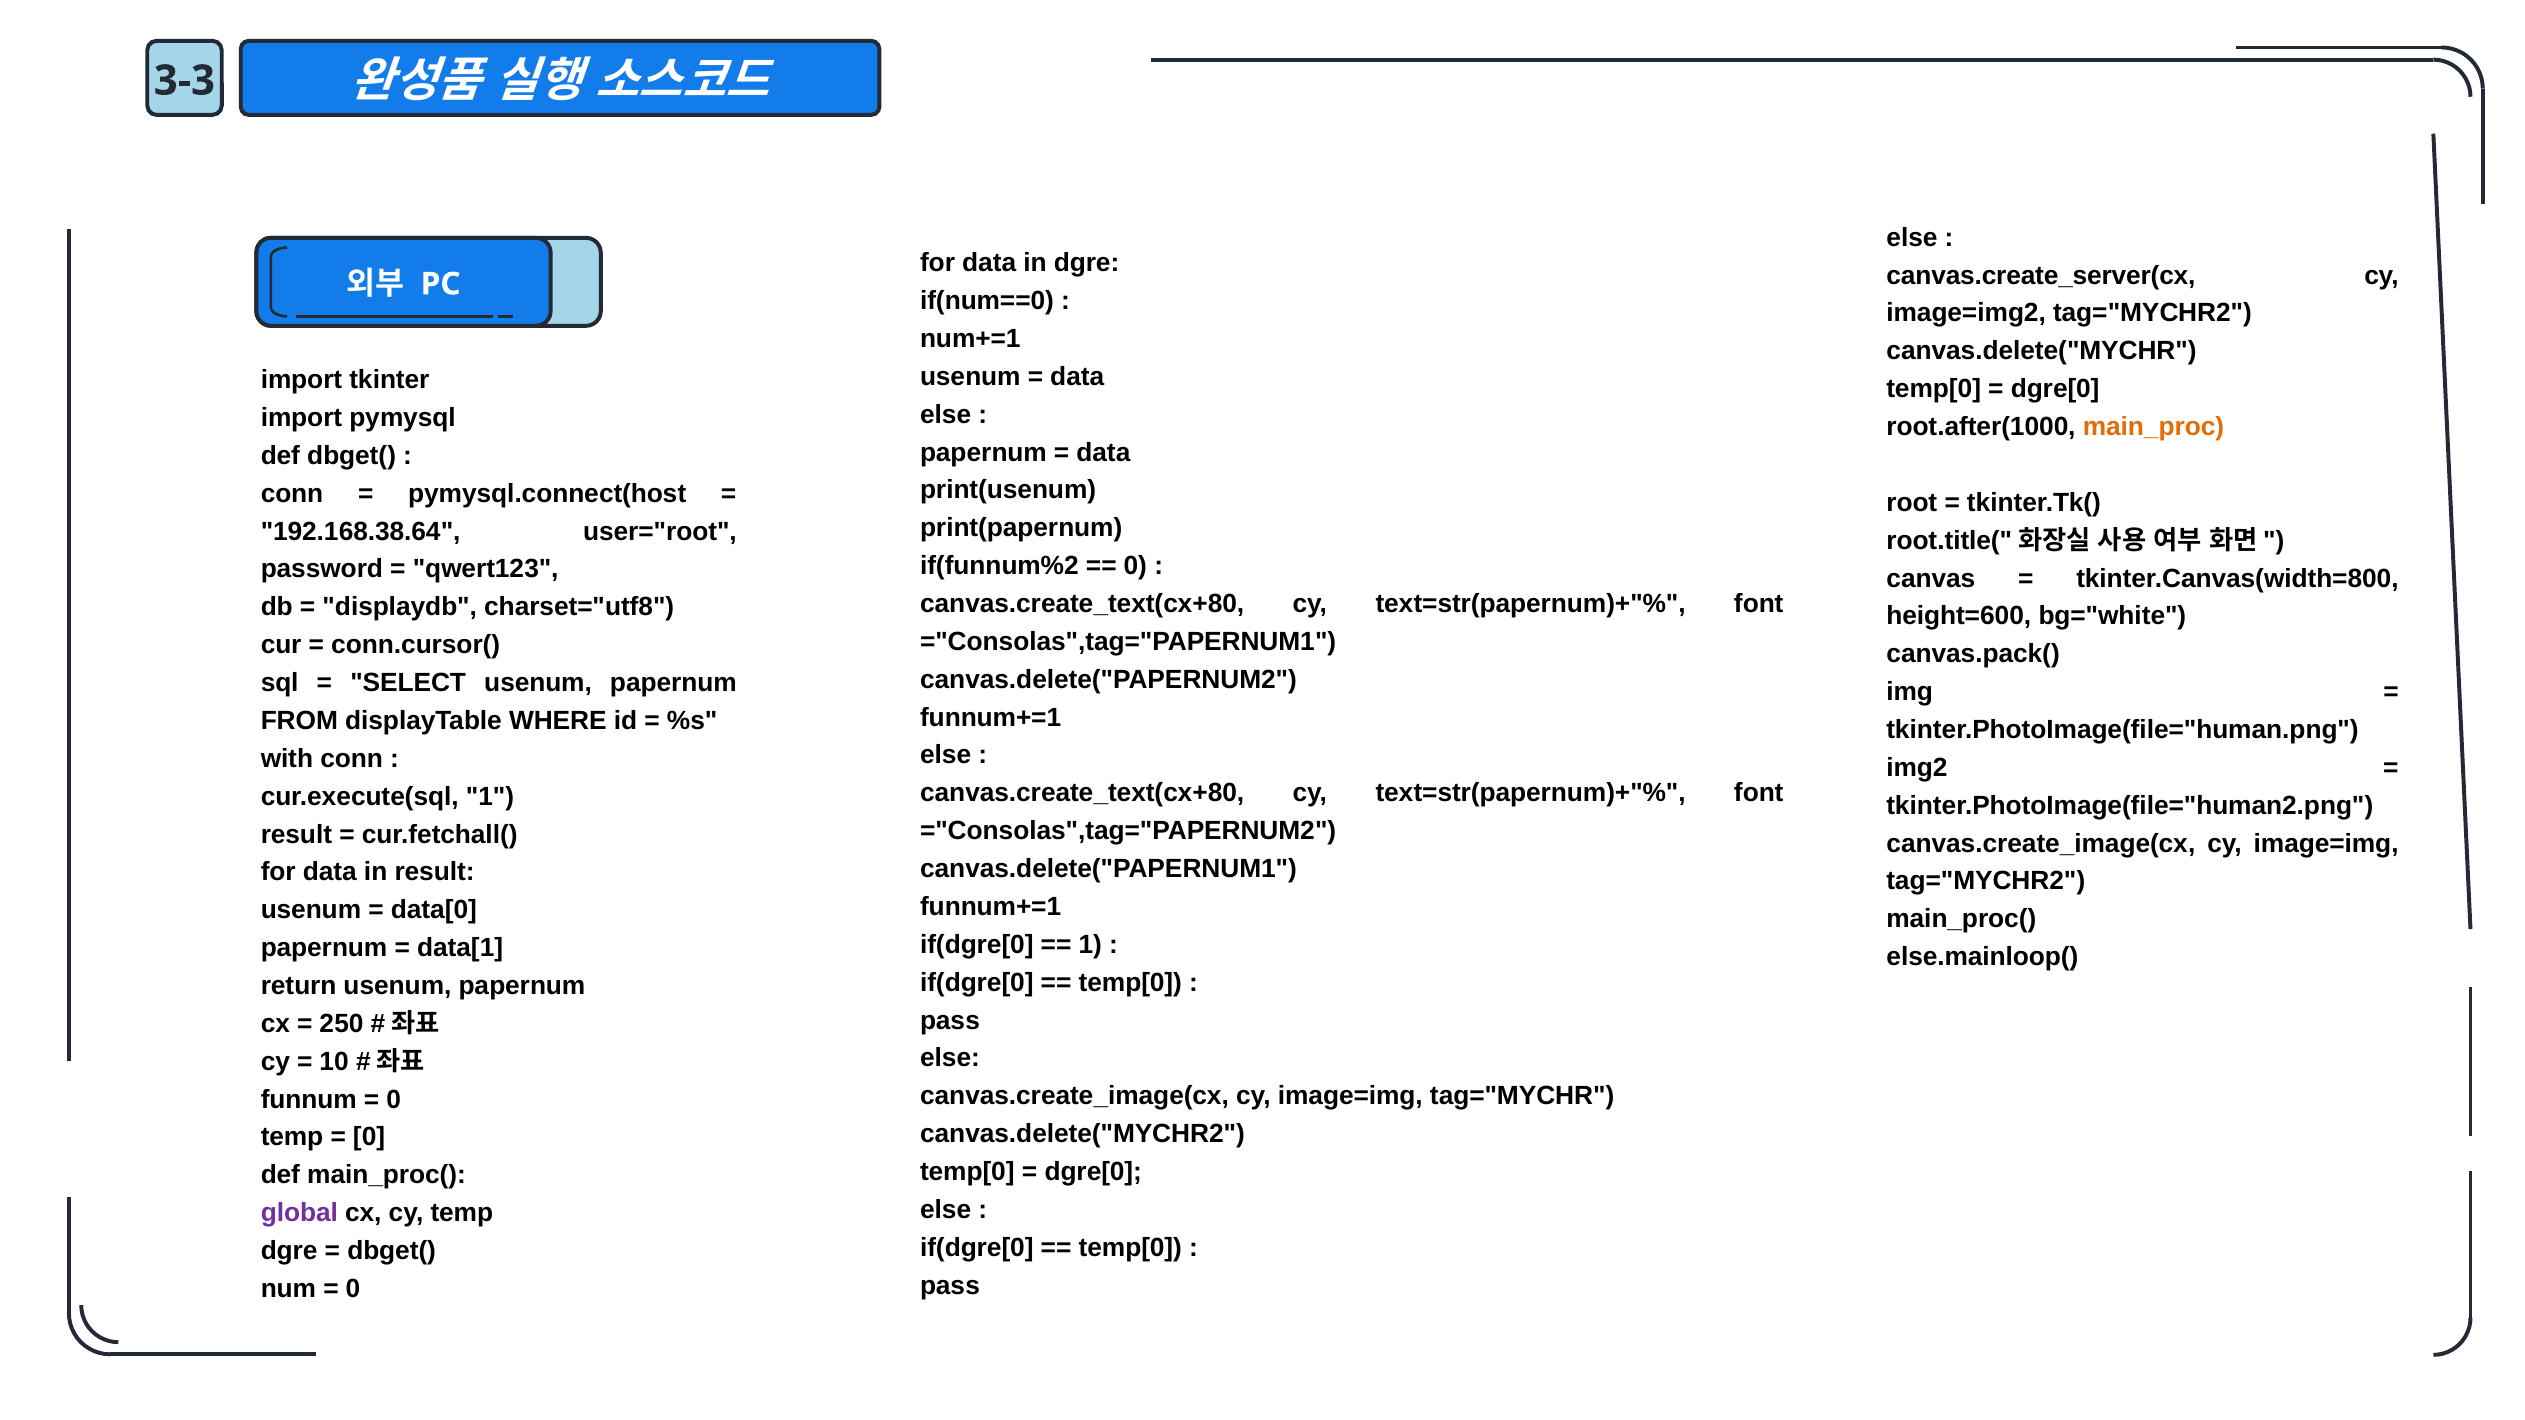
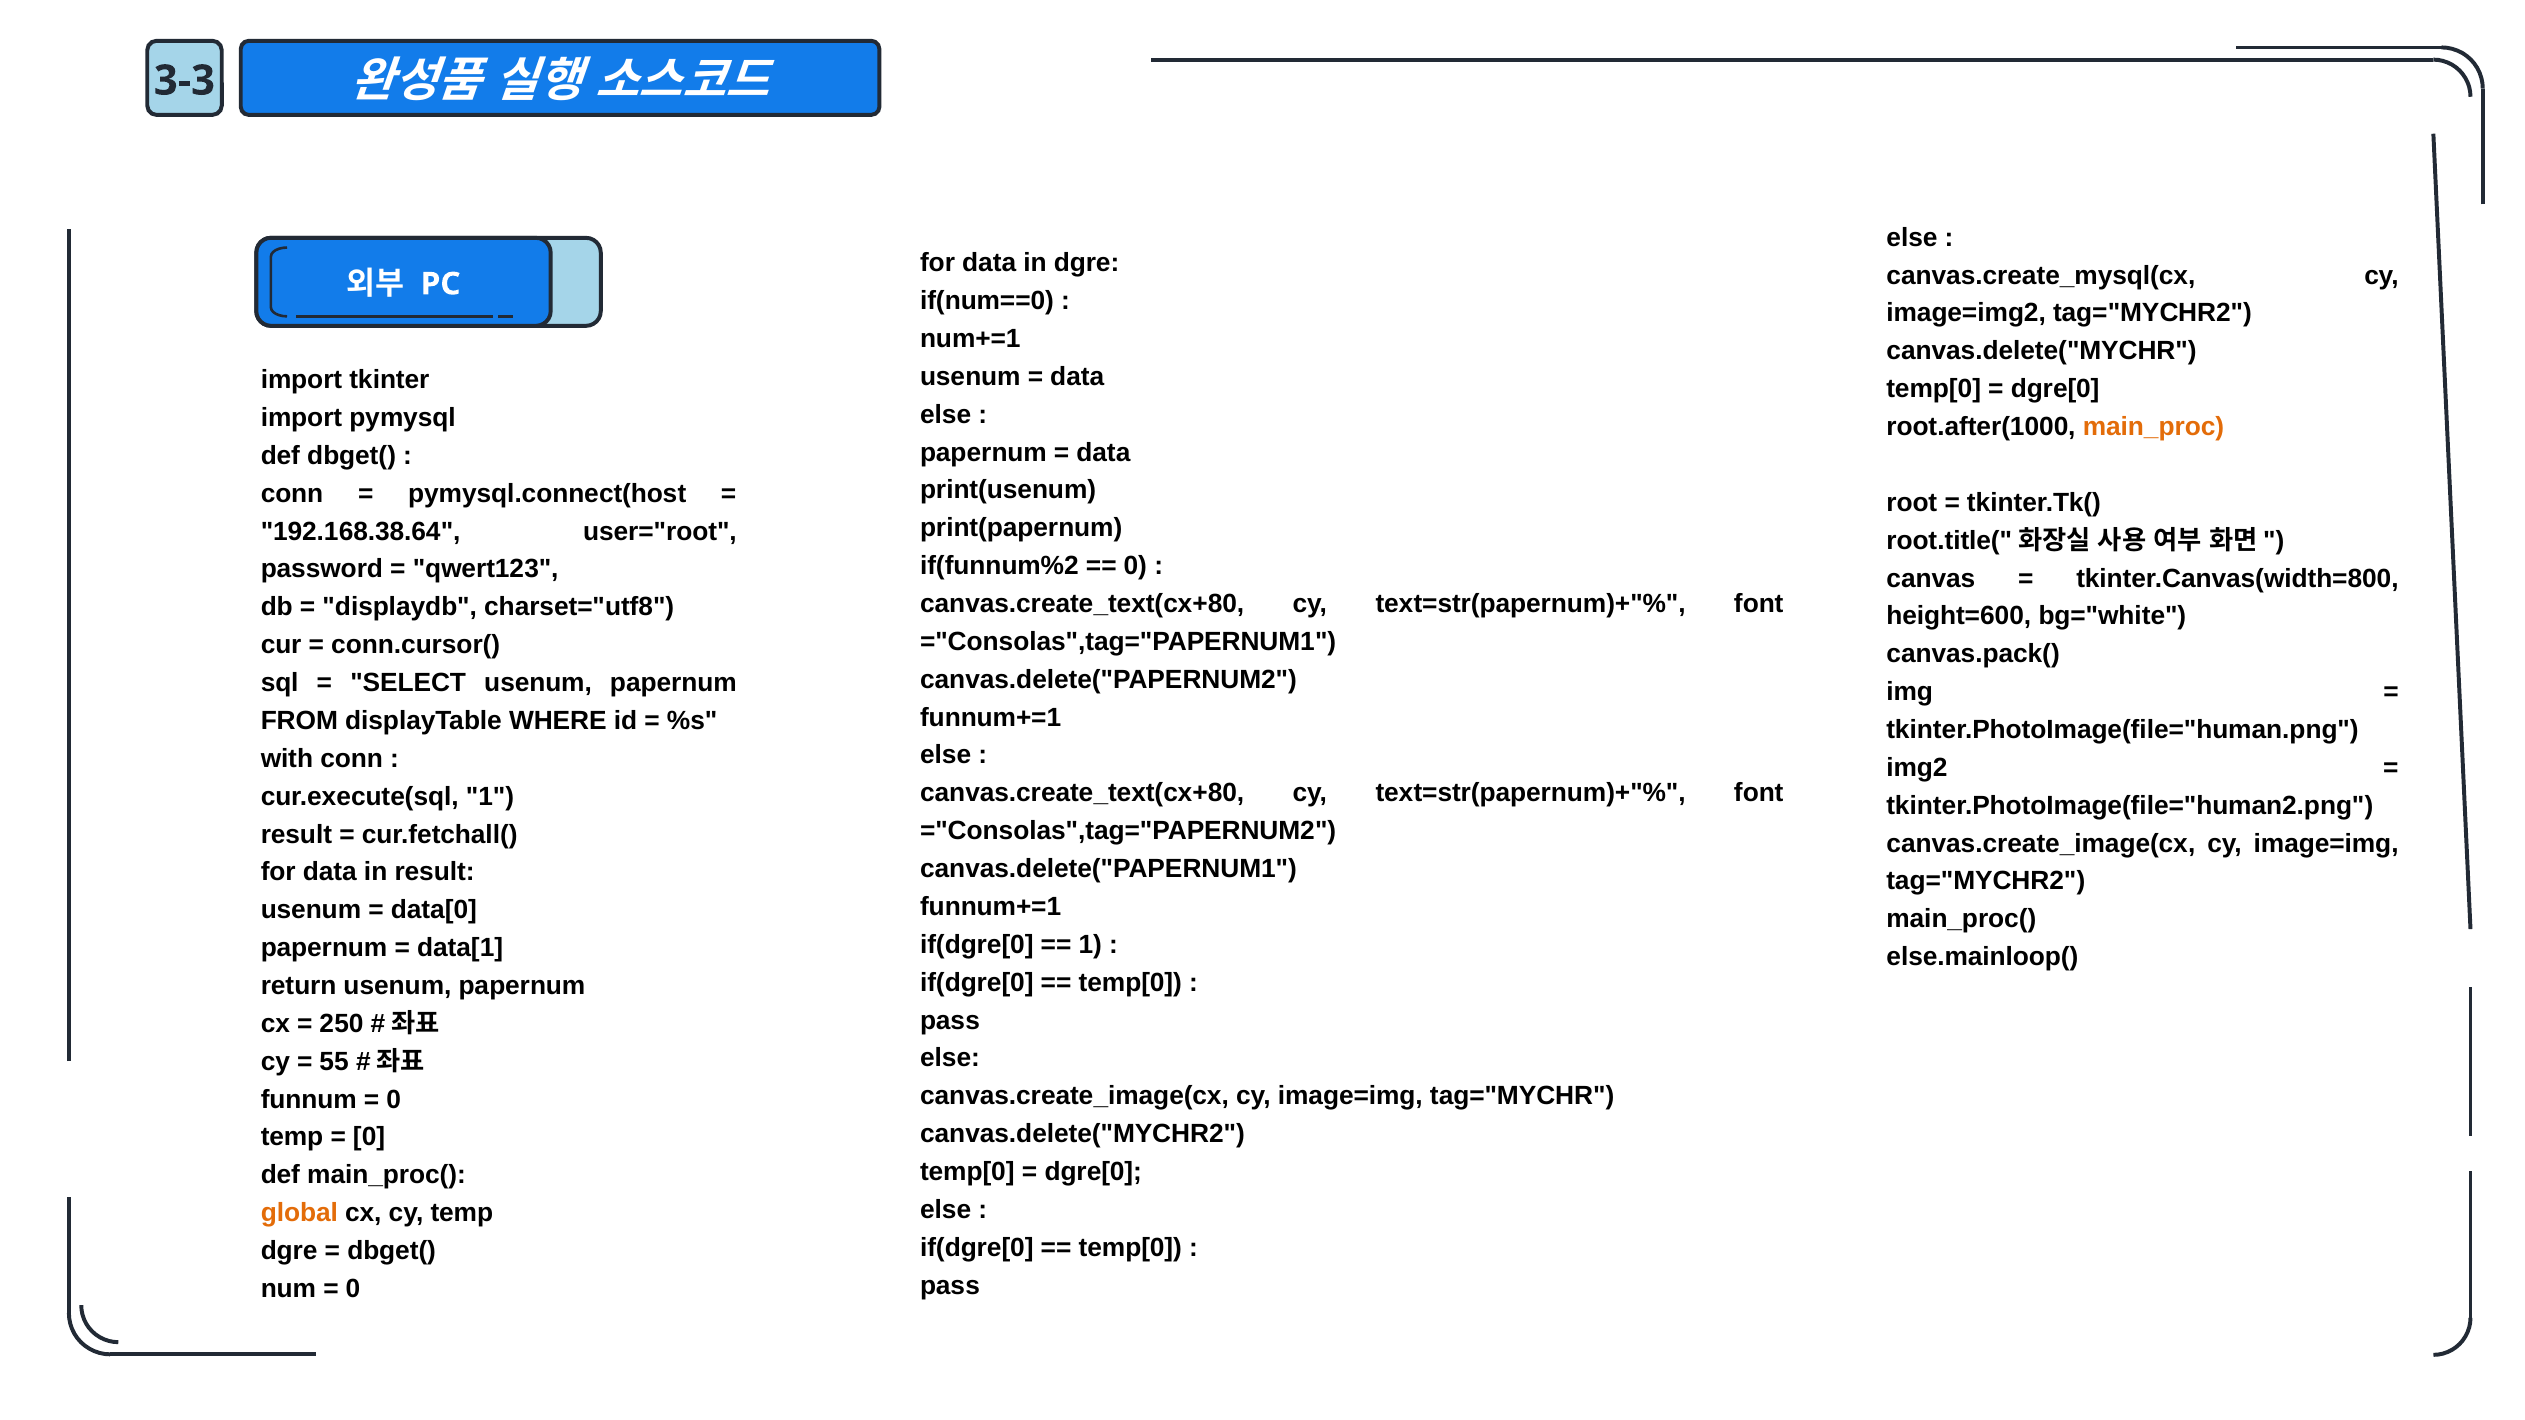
canvas.create_server(cx: canvas.create_server(cx -> canvas.create_mysql(cx
10: 10 -> 55
global colour: purple -> orange
